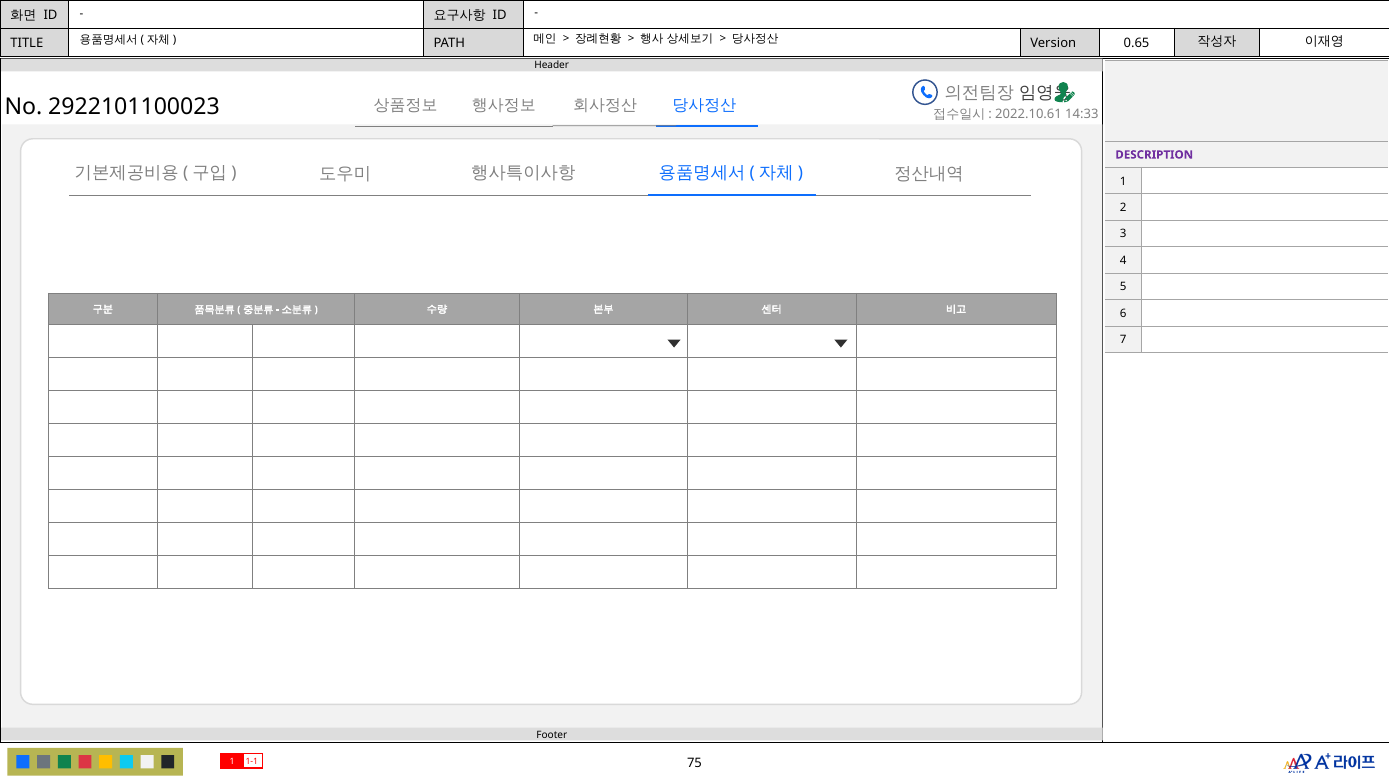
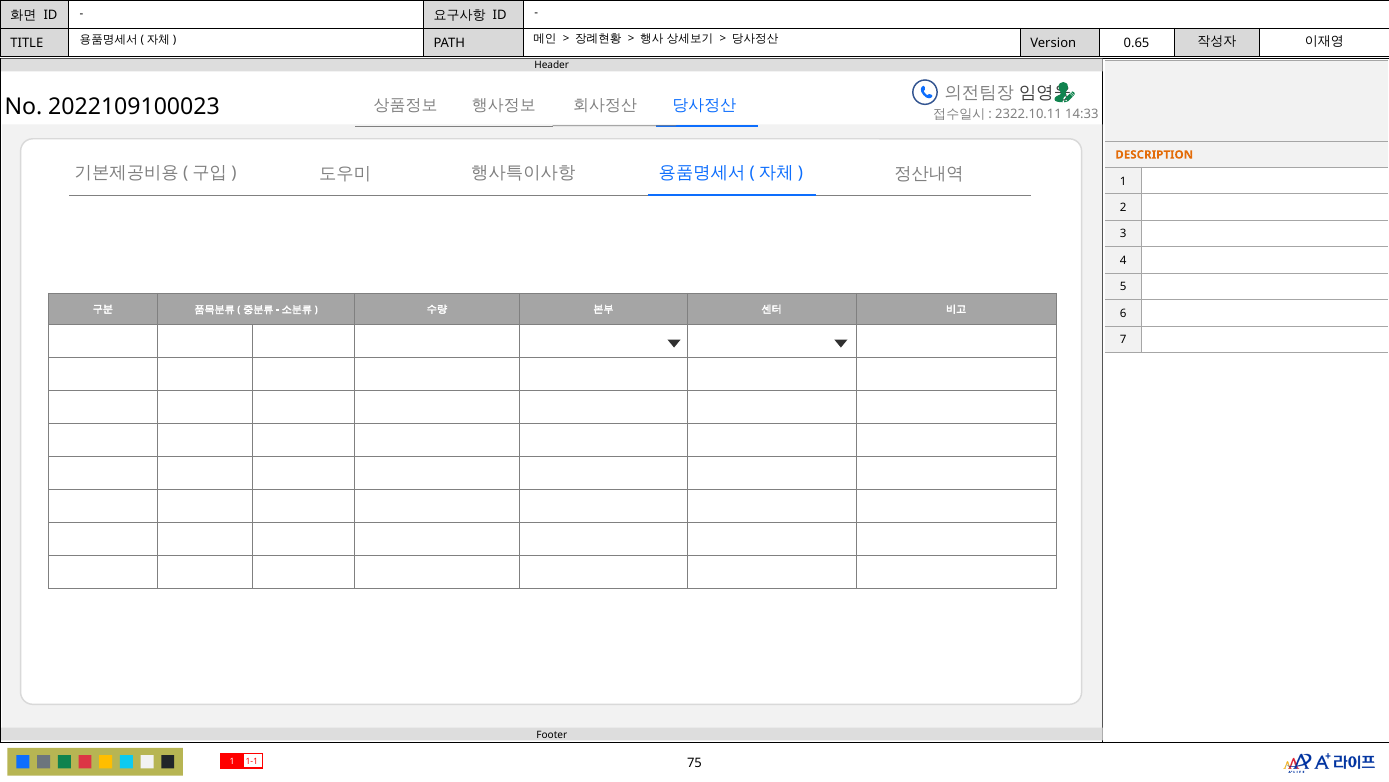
2922101100023: 2922101100023 -> 2022109100023
2022.10.61: 2022.10.61 -> 2322.10.11
DESCRIPTION colour: purple -> orange
